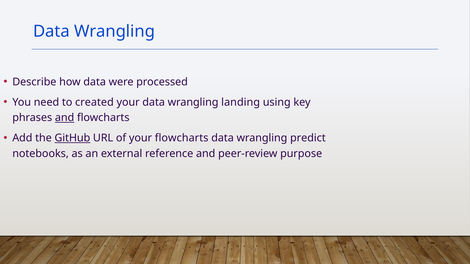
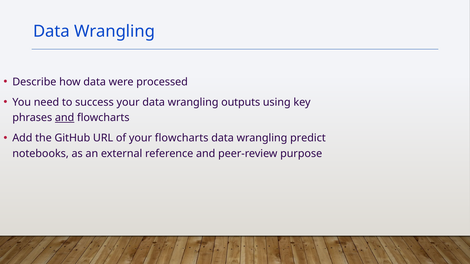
created: created -> success
landing: landing -> outputs
GitHub underline: present -> none
